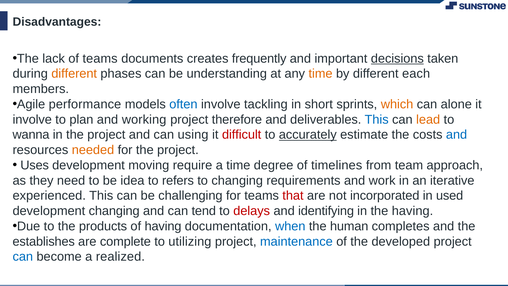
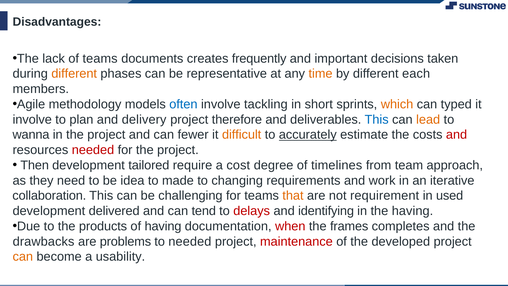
decisions underline: present -> none
understanding: understanding -> representative
performance: performance -> methodology
alone: alone -> typed
working: working -> delivery
using: using -> fewer
difficult colour: red -> orange
and at (457, 135) colour: blue -> red
needed at (93, 150) colour: orange -> red
Uses: Uses -> Then
moving: moving -> tailored
a time: time -> cost
refers: refers -> made
experienced: experienced -> collaboration
that colour: red -> orange
incorporated: incorporated -> requirement
development changing: changing -> delivered
when colour: blue -> red
human: human -> frames
establishes: establishes -> drawbacks
complete: complete -> problems
to utilizing: utilizing -> needed
maintenance colour: blue -> red
can at (23, 257) colour: blue -> orange
realized: realized -> usability
